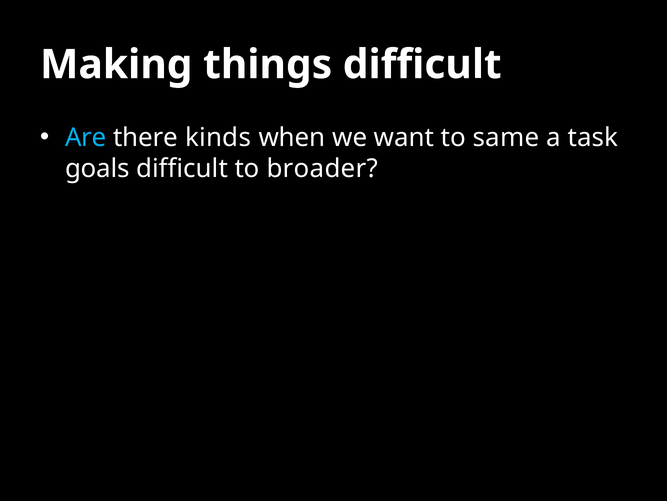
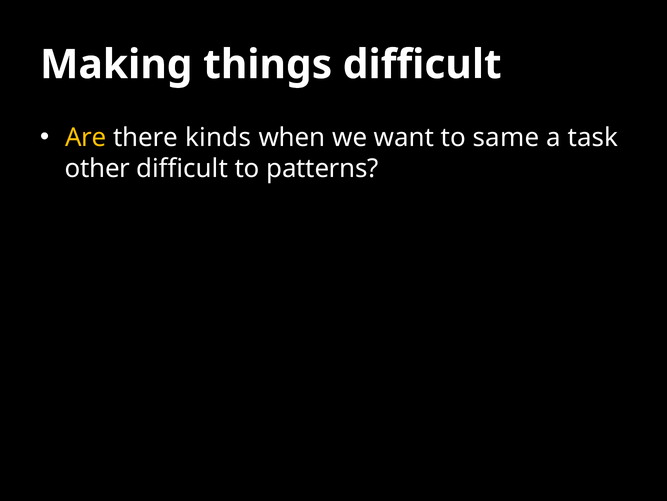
Are colour: light blue -> yellow
goals: goals -> other
broader: broader -> patterns
